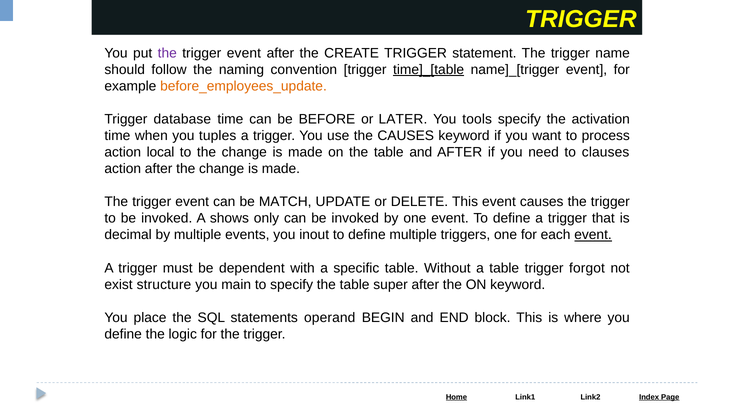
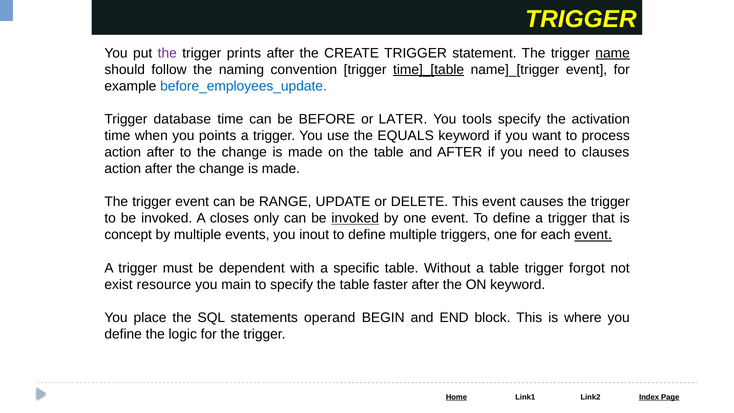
event at (244, 53): event -> prints
name underline: none -> present
before_employees_update colour: orange -> blue
tuples: tuples -> points
the CAUSES: CAUSES -> EQUALS
local at (161, 152): local -> after
MATCH: MATCH -> RANGE
shows: shows -> closes
invoked at (355, 218) underline: none -> present
decimal: decimal -> concept
structure: structure -> resource
super: super -> faster
